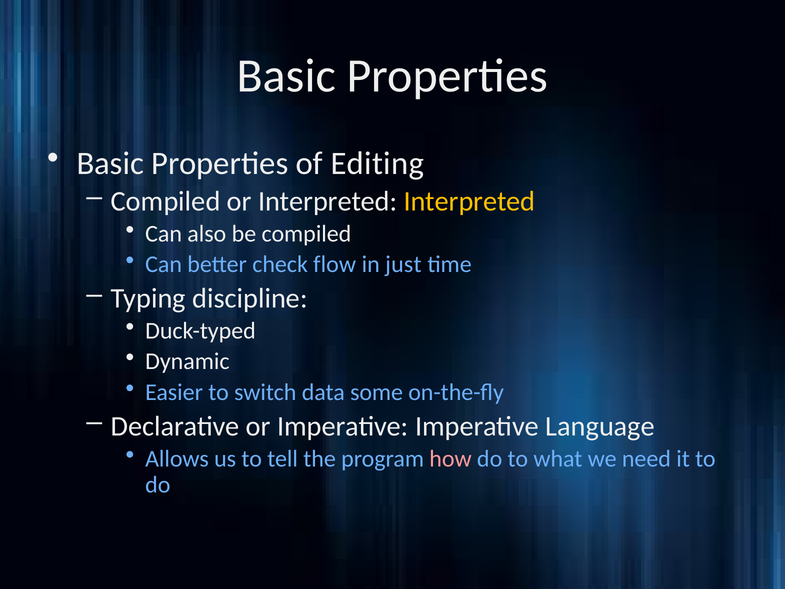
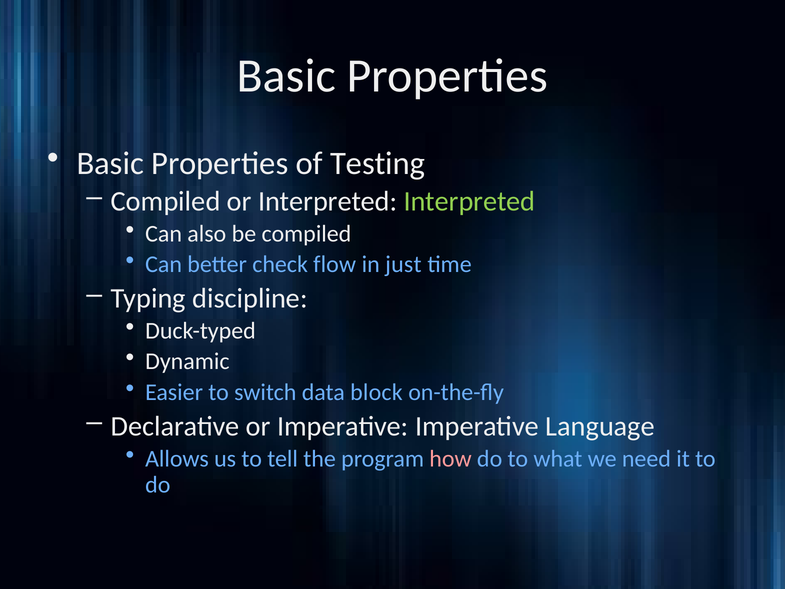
Editing: Editing -> Testing
Interpreted at (469, 201) colour: yellow -> light green
some: some -> block
